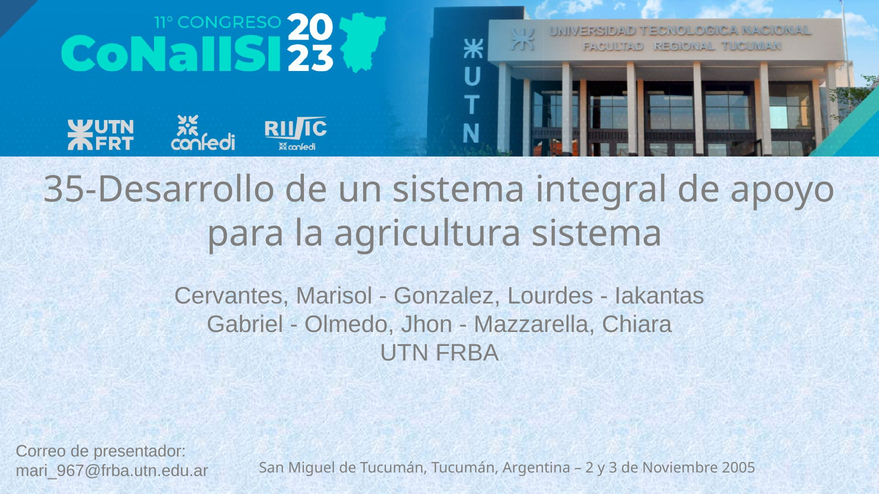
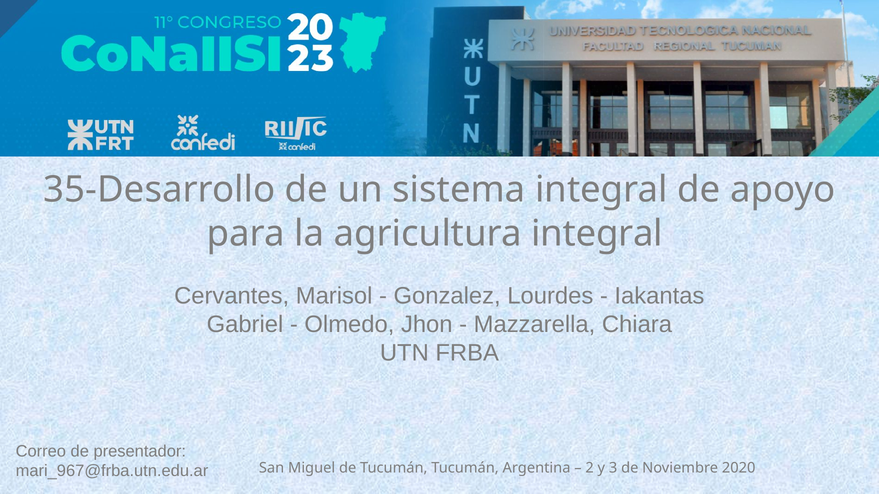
agricultura sistema: sistema -> integral
2005: 2005 -> 2020
